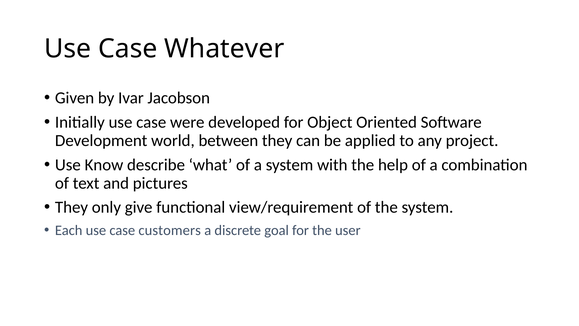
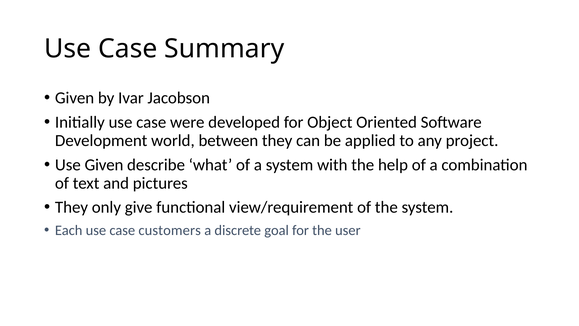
Whatever: Whatever -> Summary
Use Know: Know -> Given
